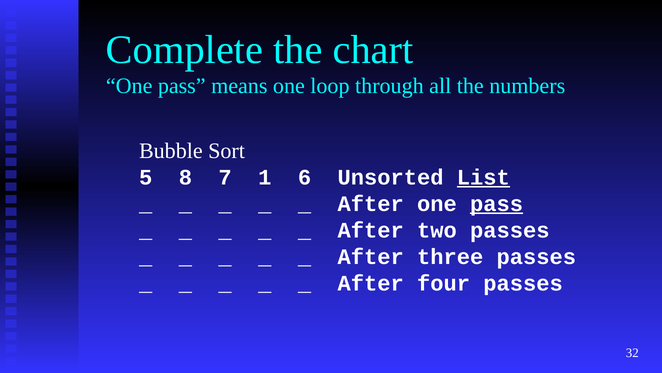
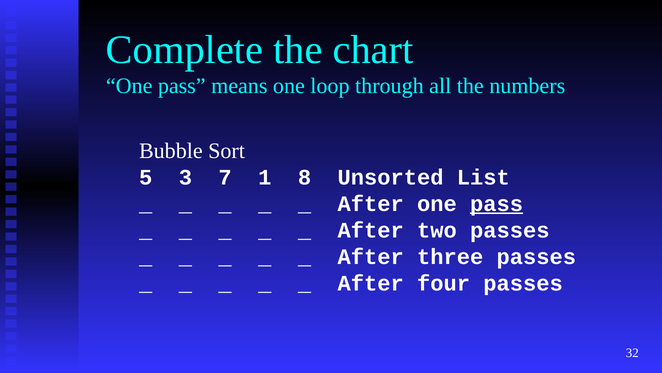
8: 8 -> 3
6: 6 -> 8
List underline: present -> none
